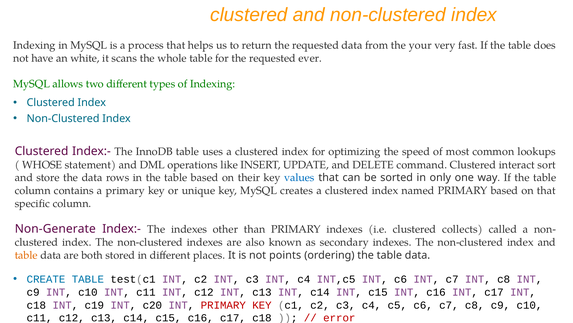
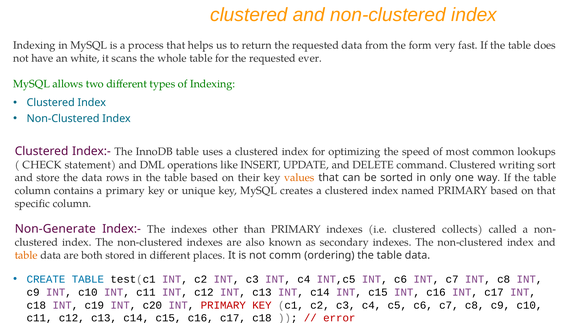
your: your -> form
WHOSE: WHOSE -> CHECK
interact: interact -> writing
values colour: blue -> orange
points: points -> comm
